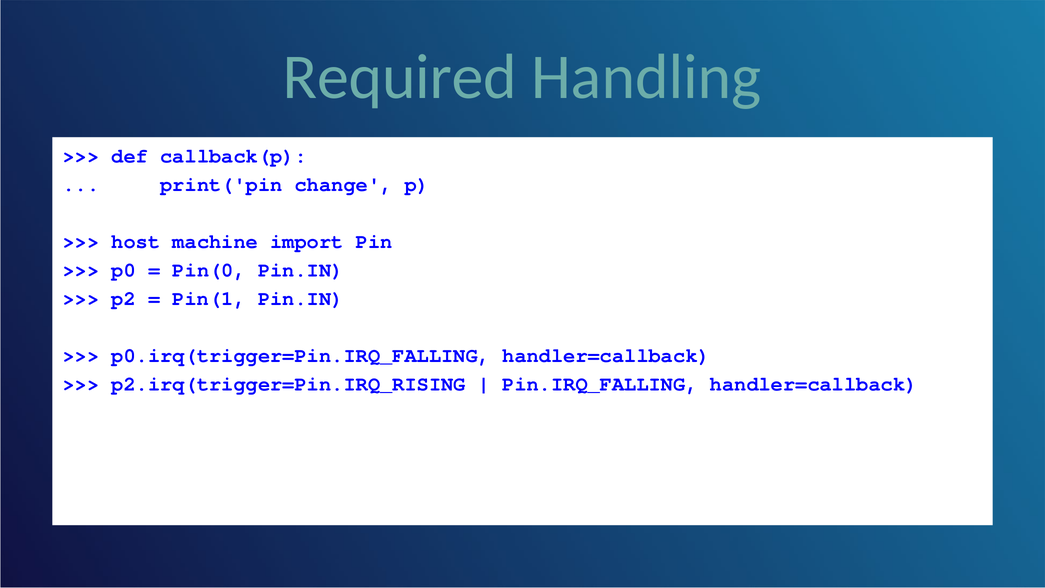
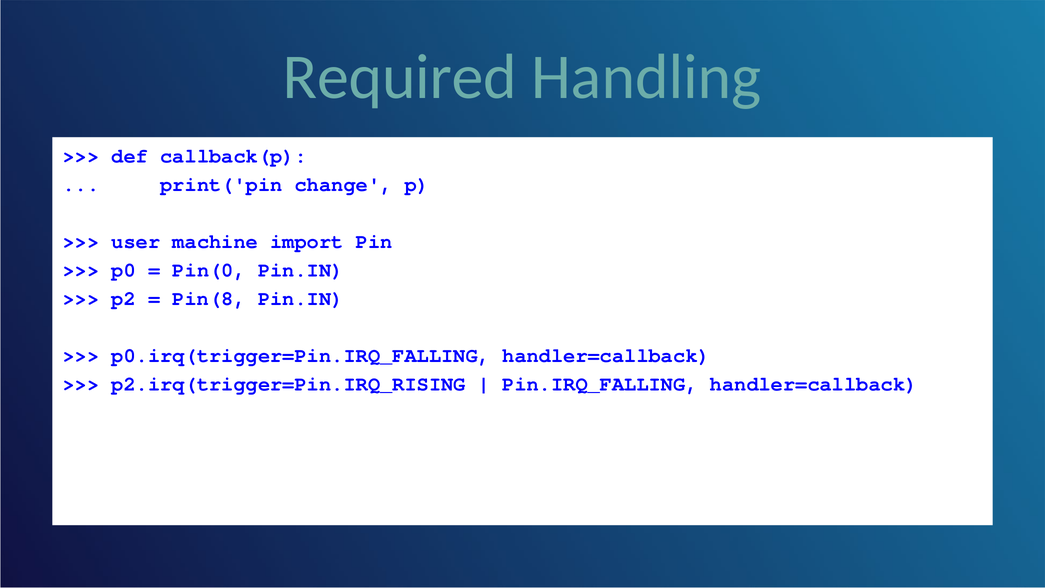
host: host -> user
Pin(1: Pin(1 -> Pin(8
